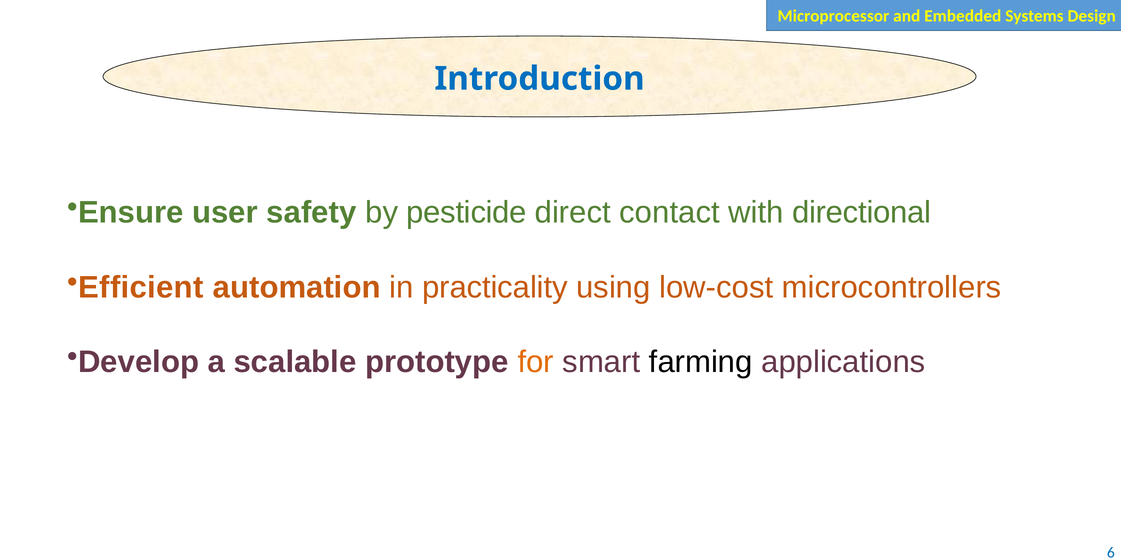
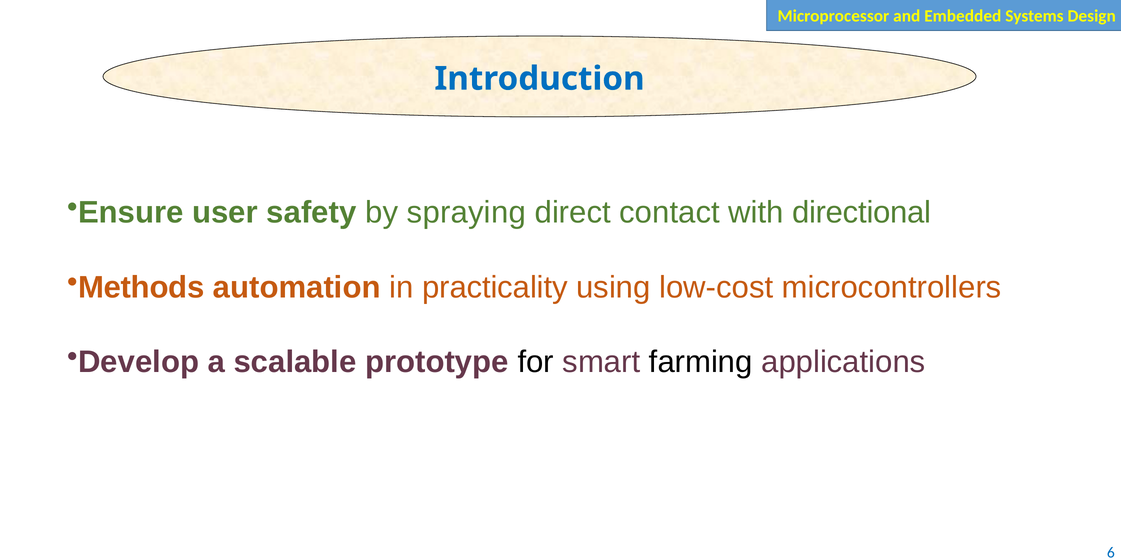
pesticide: pesticide -> spraying
Efficient: Efficient -> Methods
for colour: orange -> black
